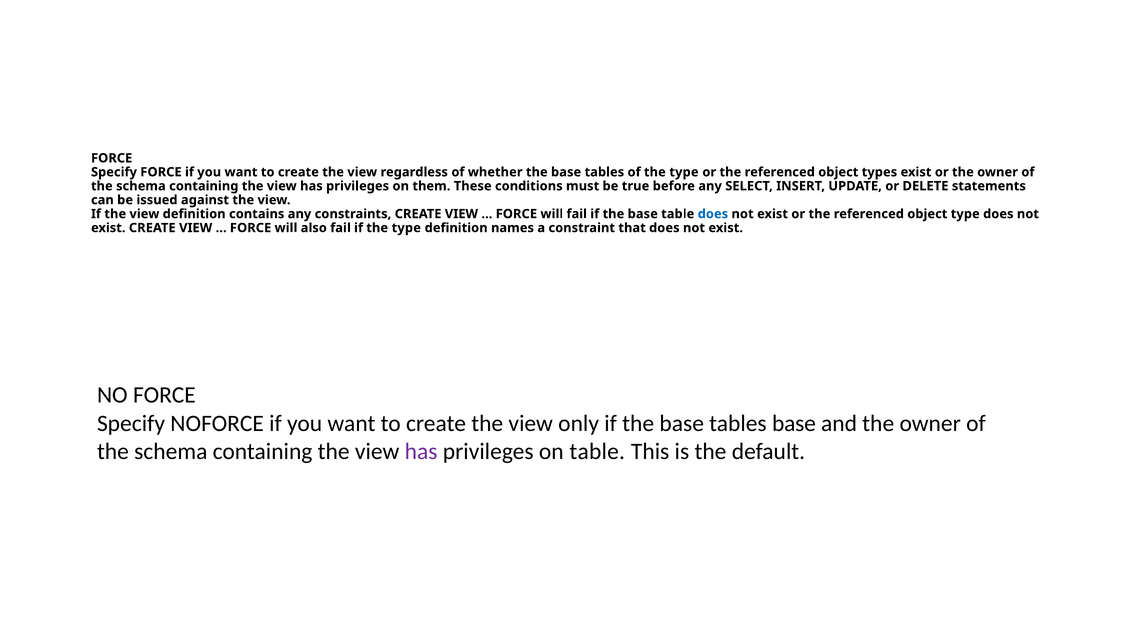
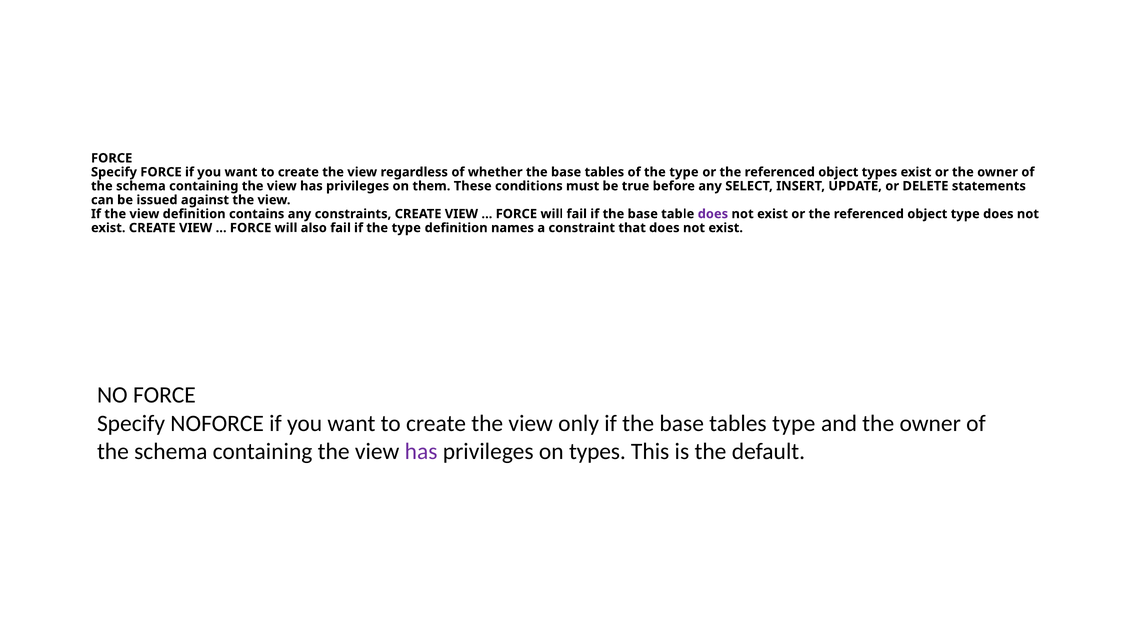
does at (713, 214) colour: blue -> purple
tables base: base -> type
on table: table -> types
